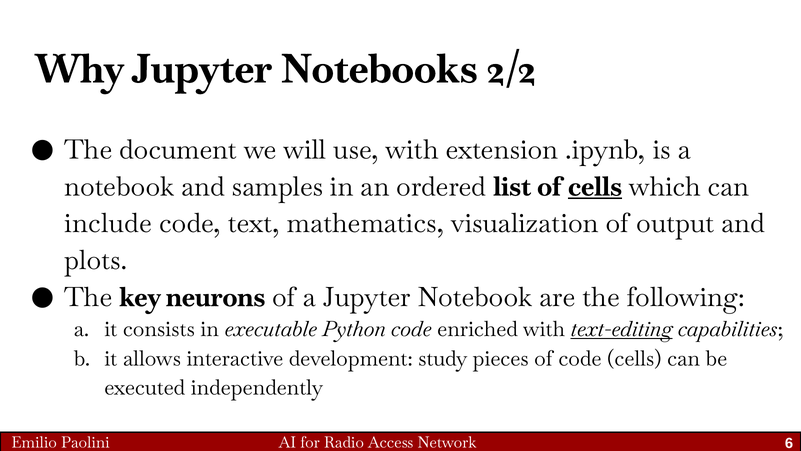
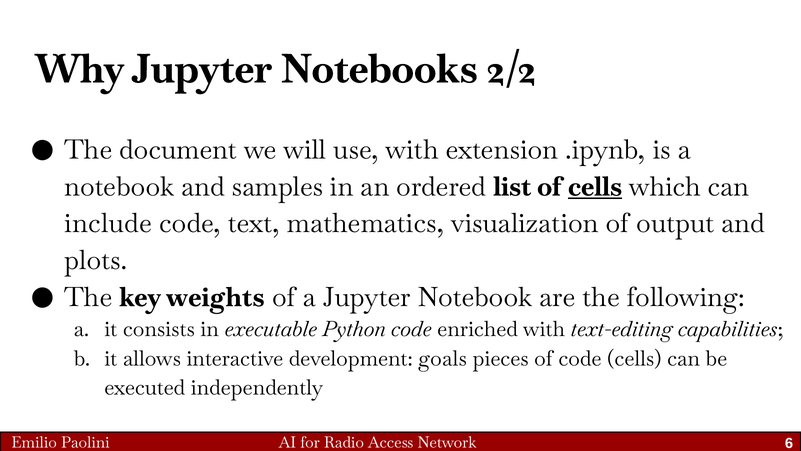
neurons: neurons -> weights
text-editing underline: present -> none
study: study -> goals
